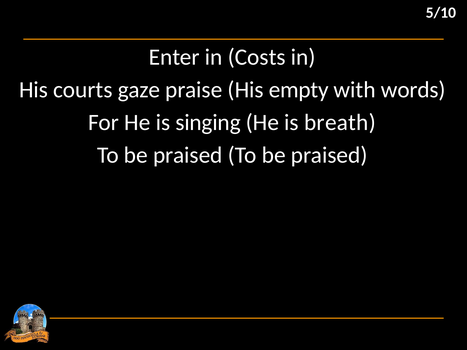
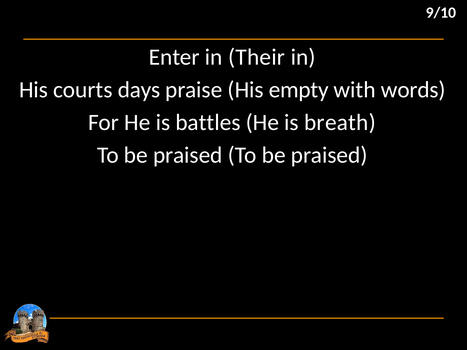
5/10: 5/10 -> 9/10
Costs: Costs -> Their
gaze: gaze -> days
singing: singing -> battles
